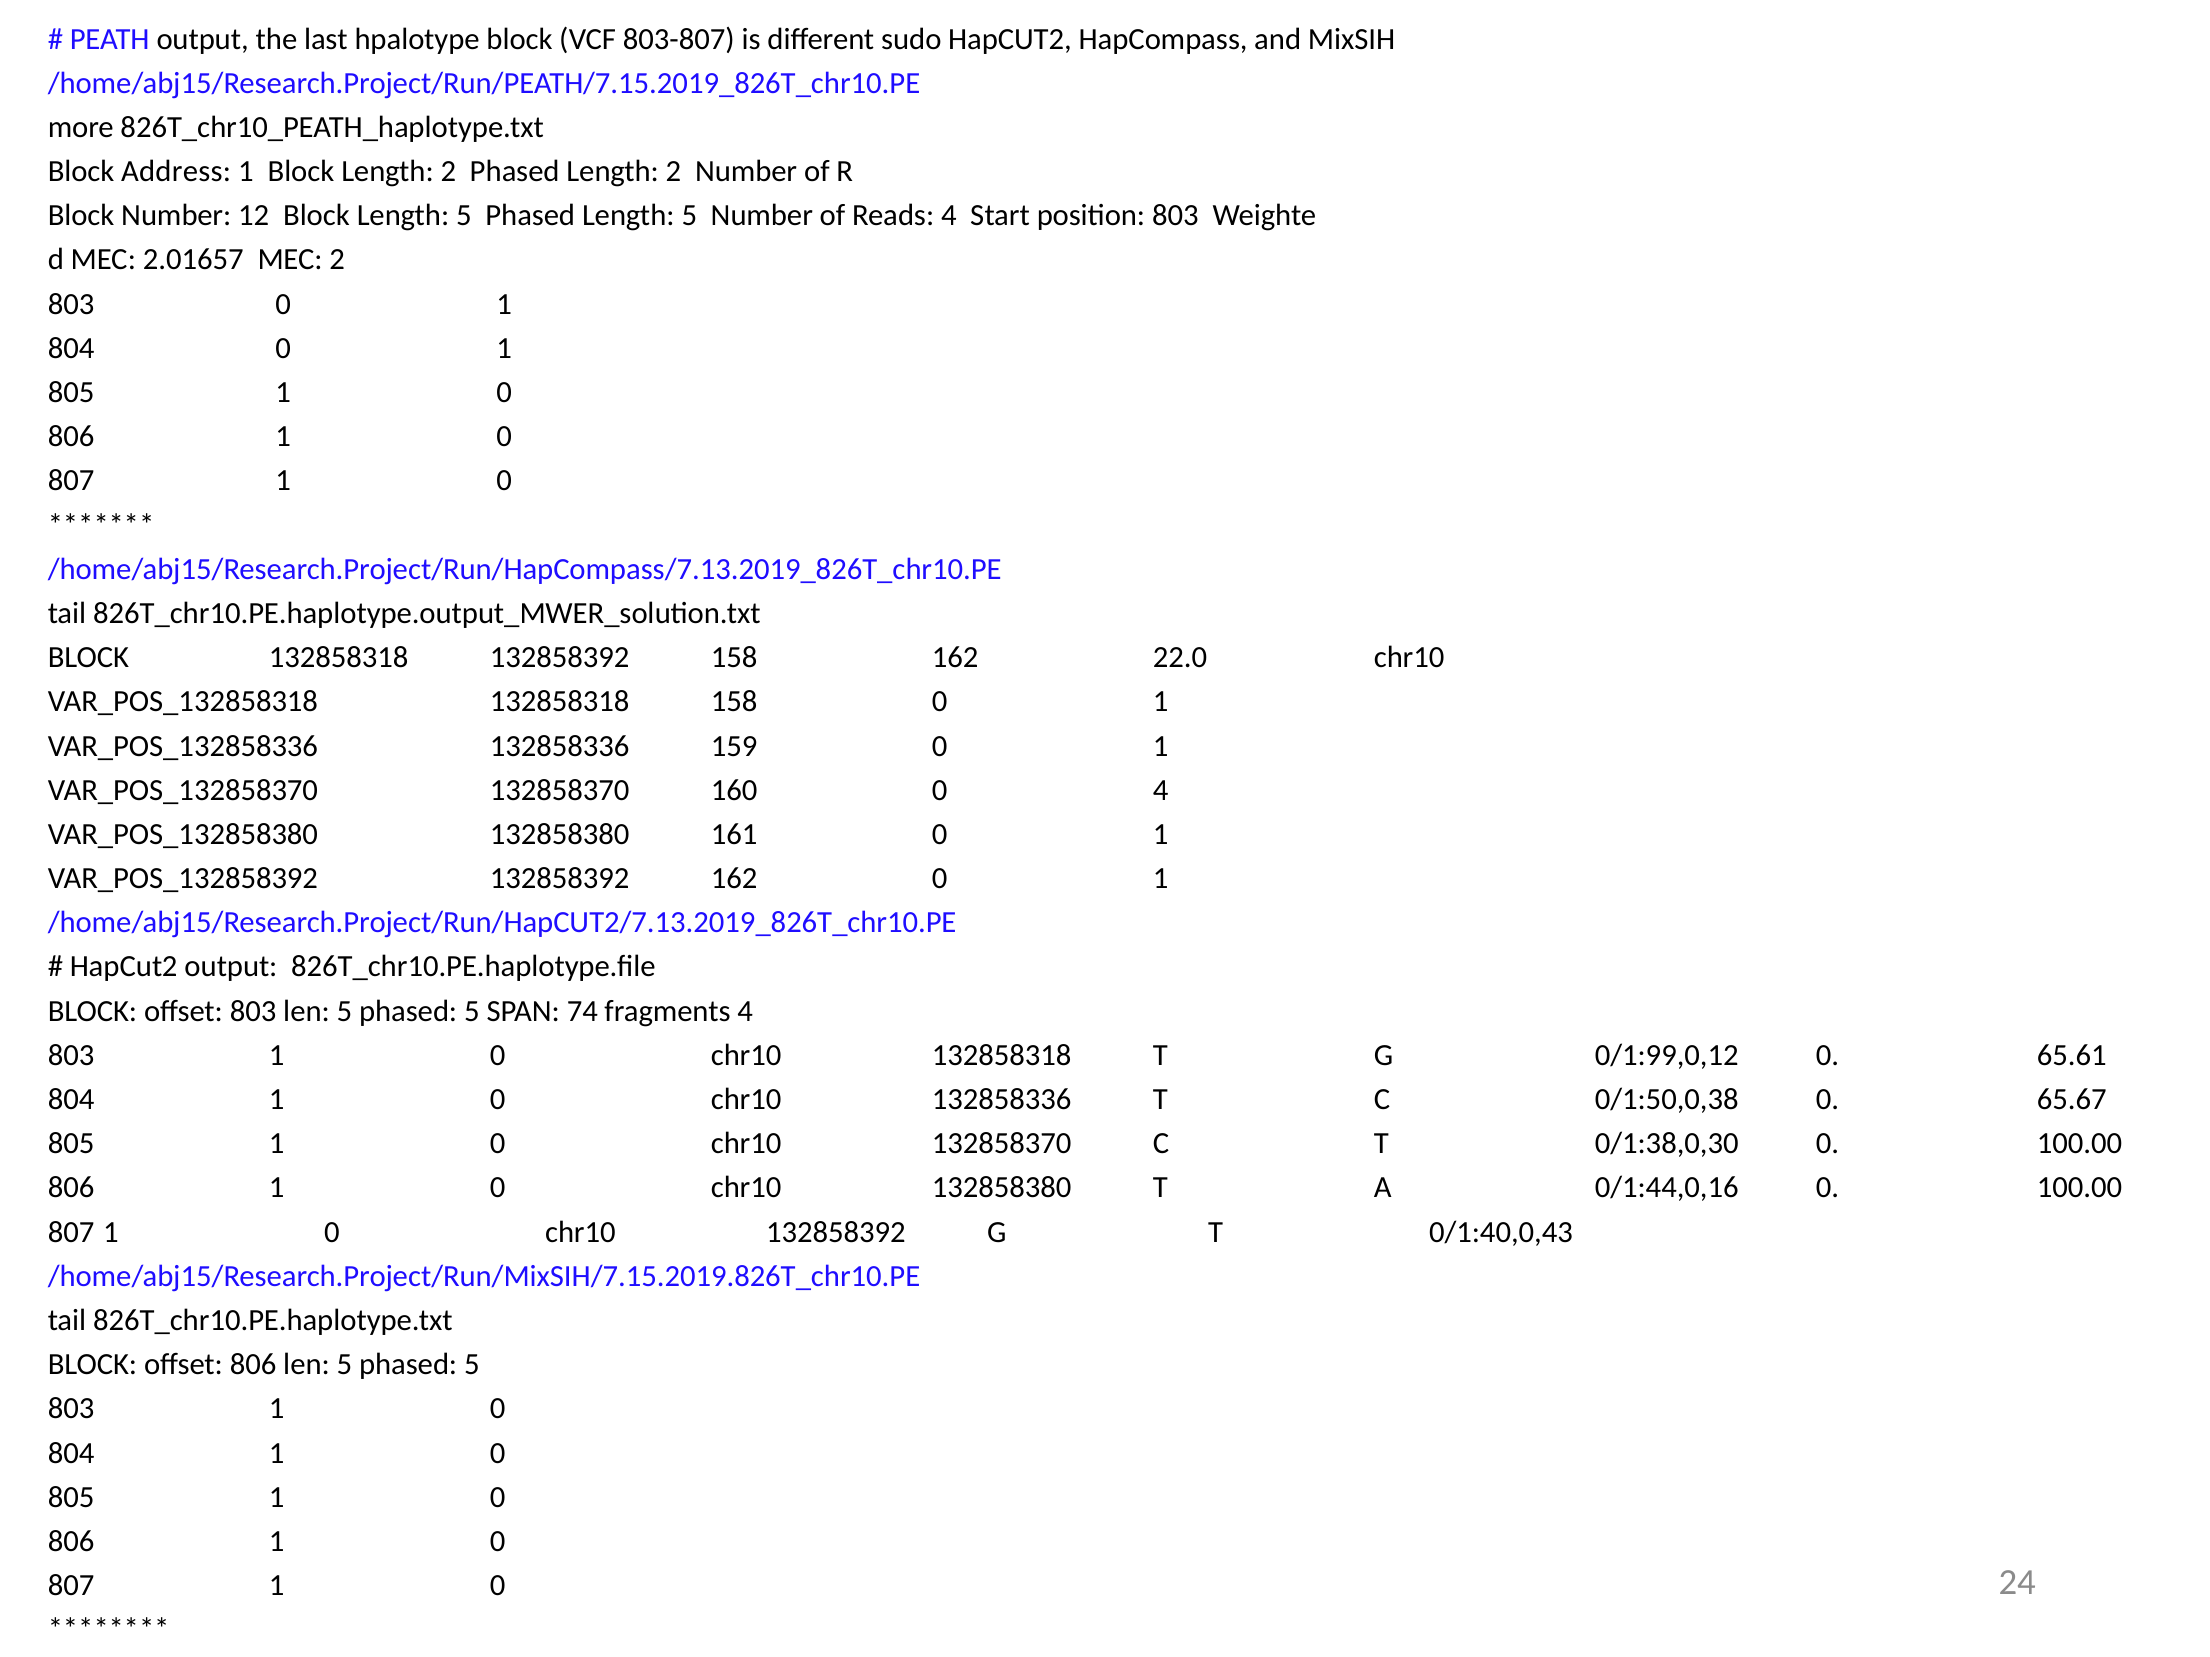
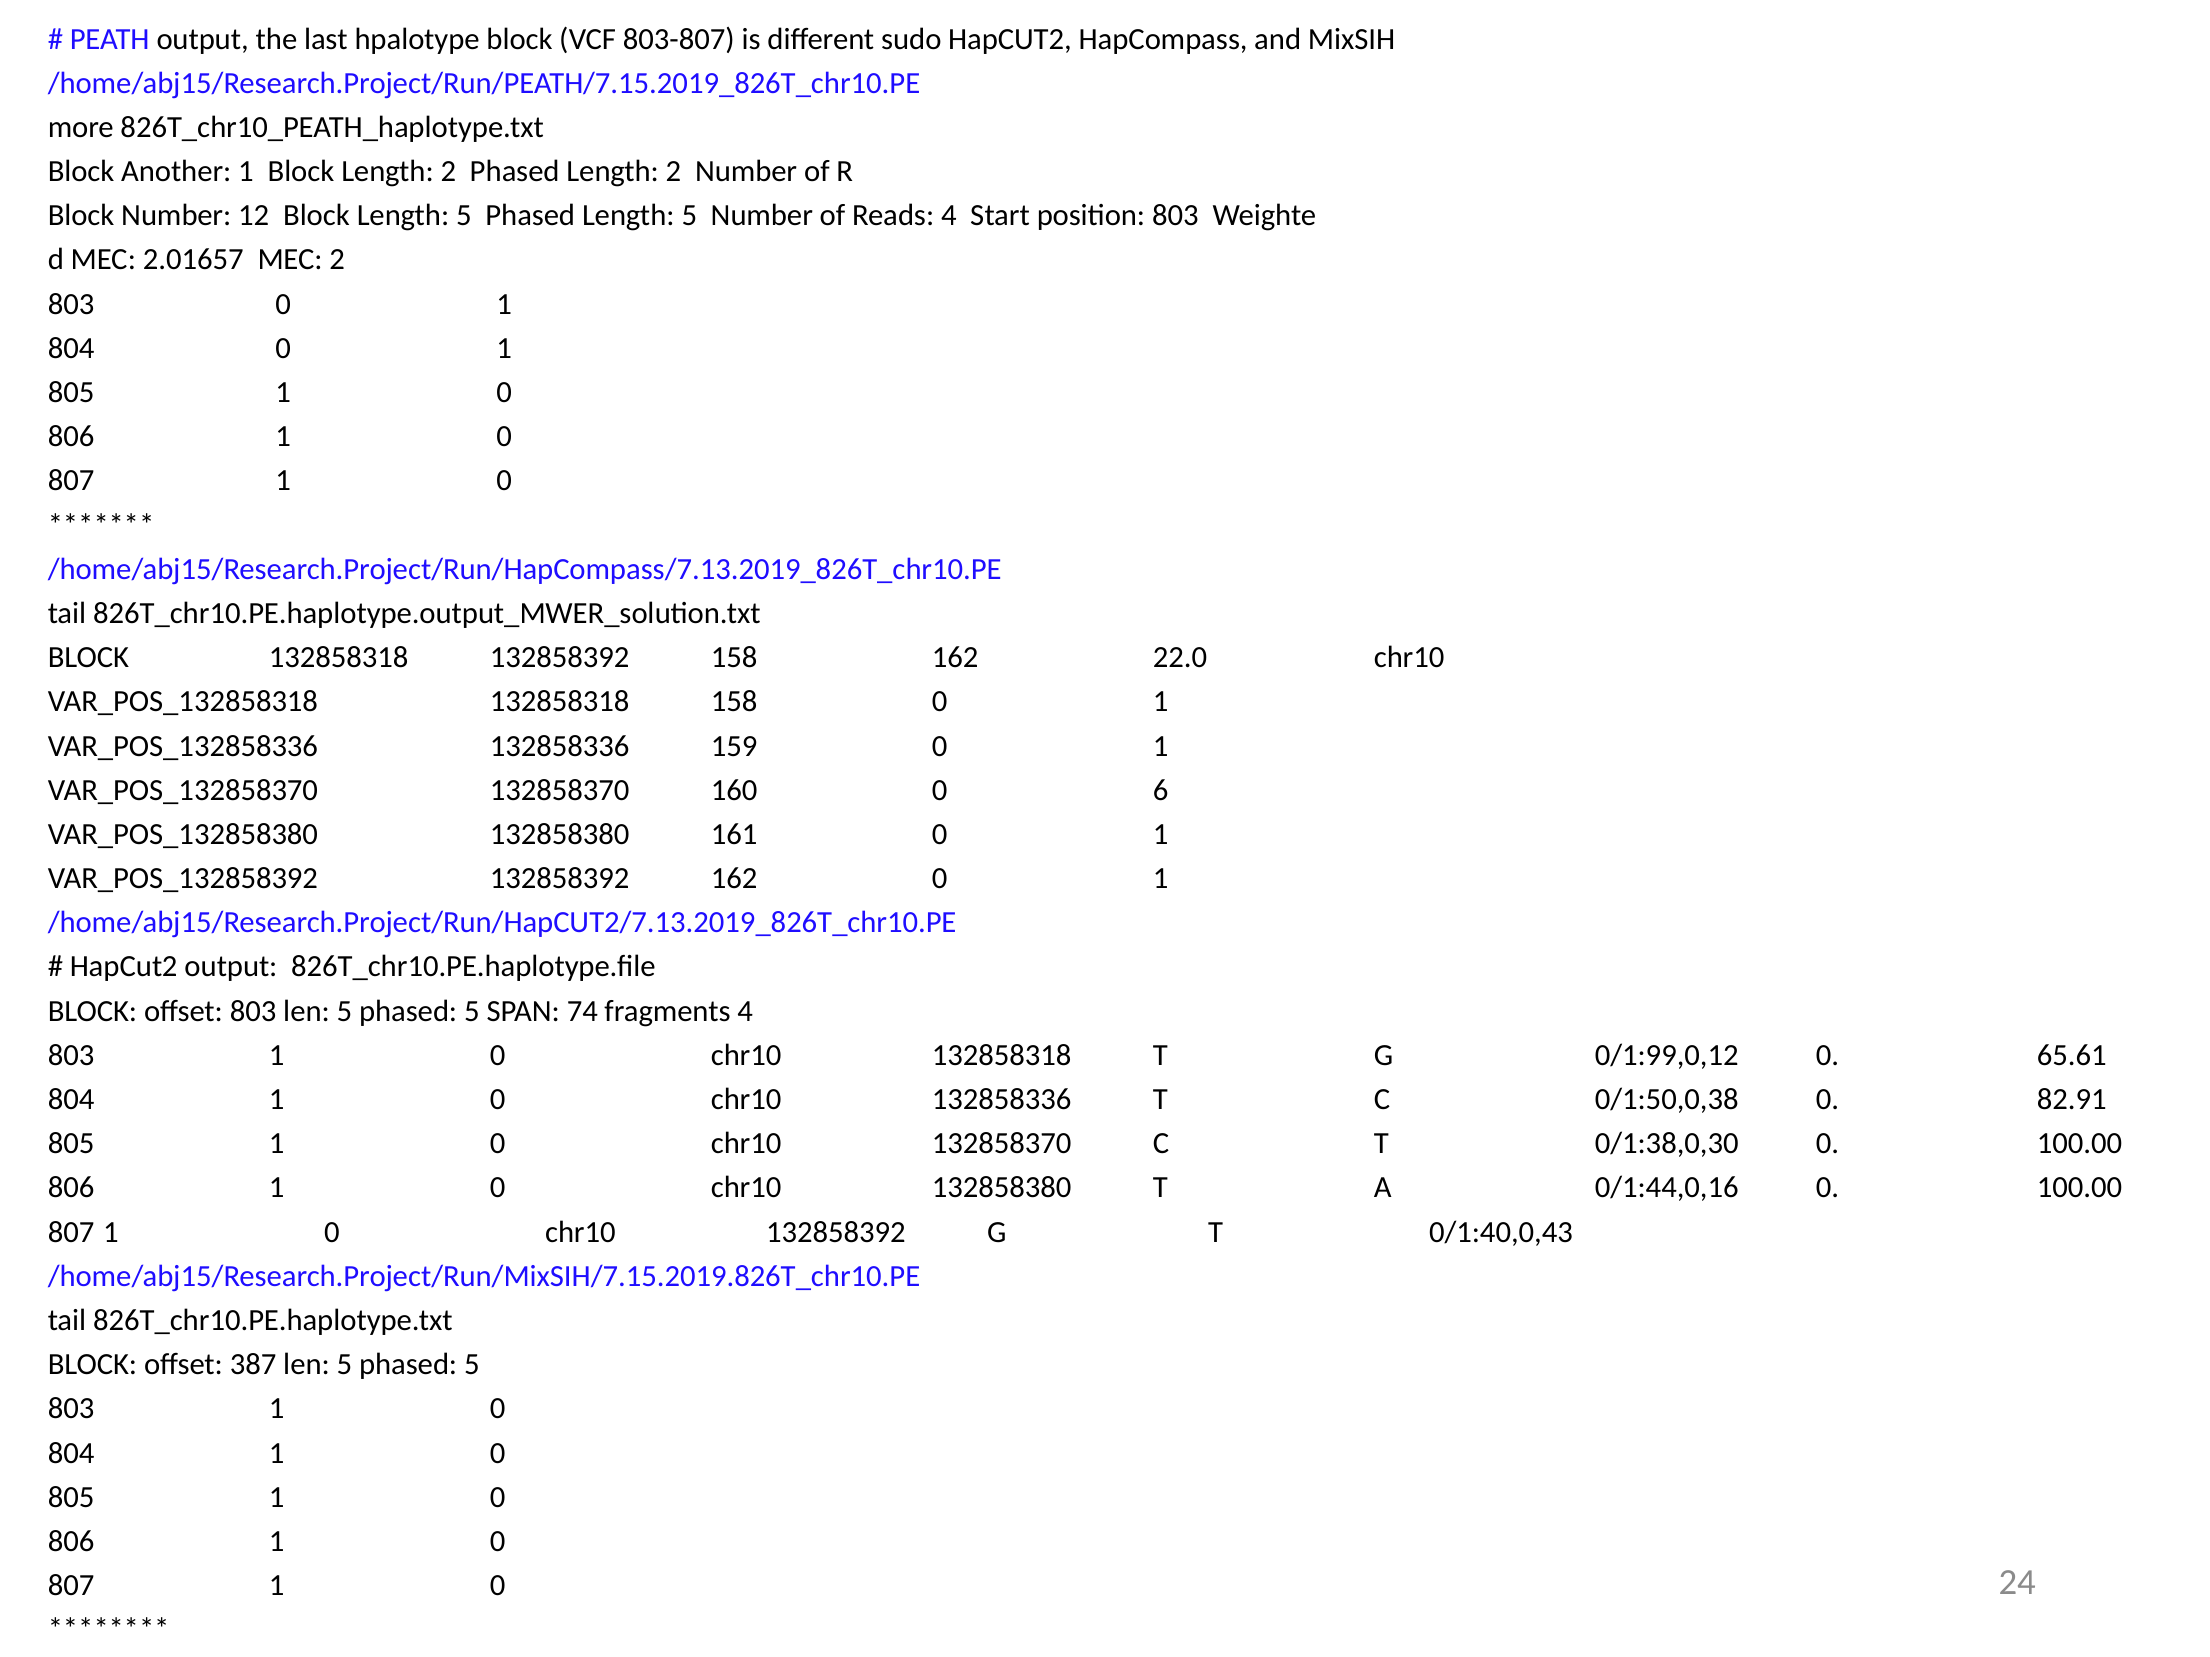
Address: Address -> Another
0 4: 4 -> 6
65.67: 65.67 -> 82.91
offset 806: 806 -> 387
